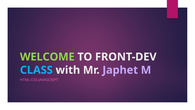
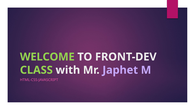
CLASS colour: light blue -> light green
